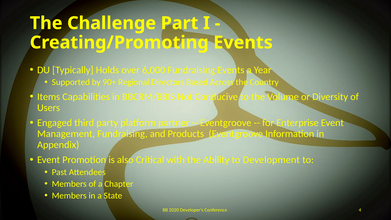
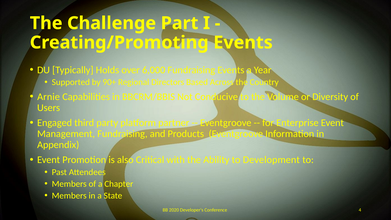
Items: Items -> Arnie
